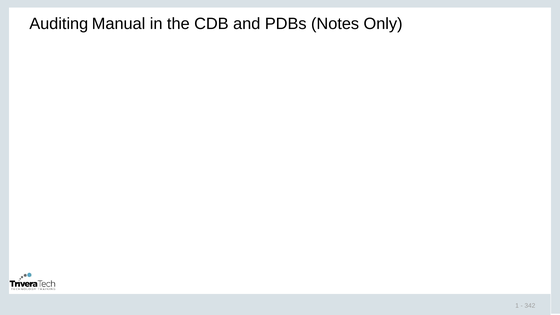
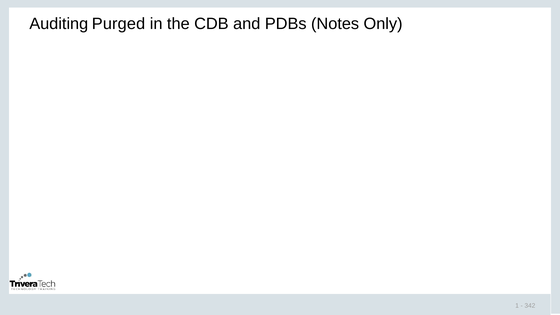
Manual: Manual -> Purged
